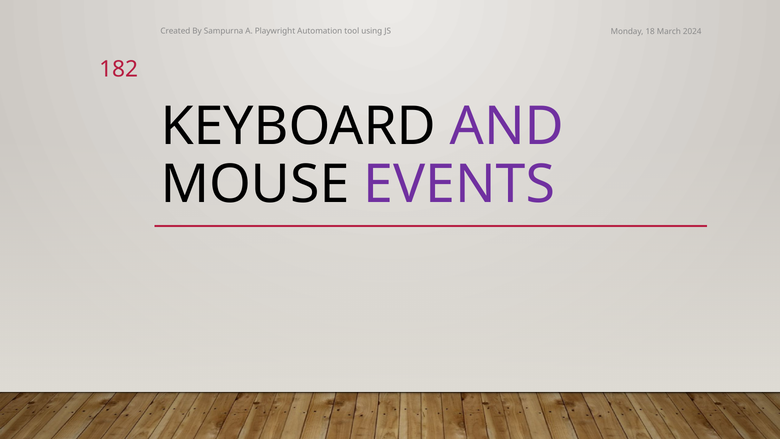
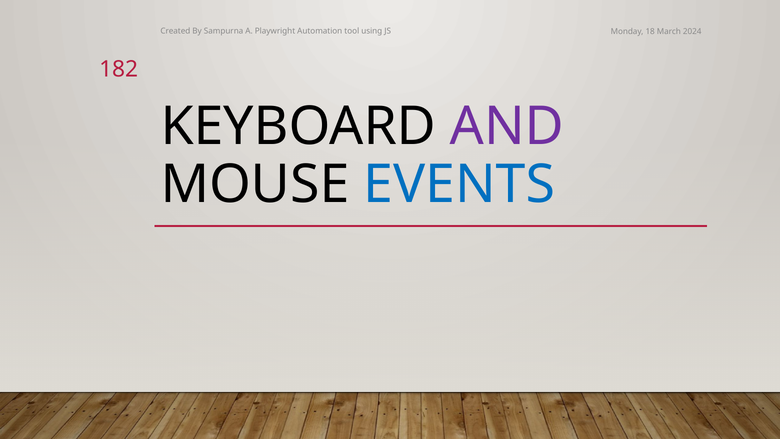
EVENTS colour: purple -> blue
